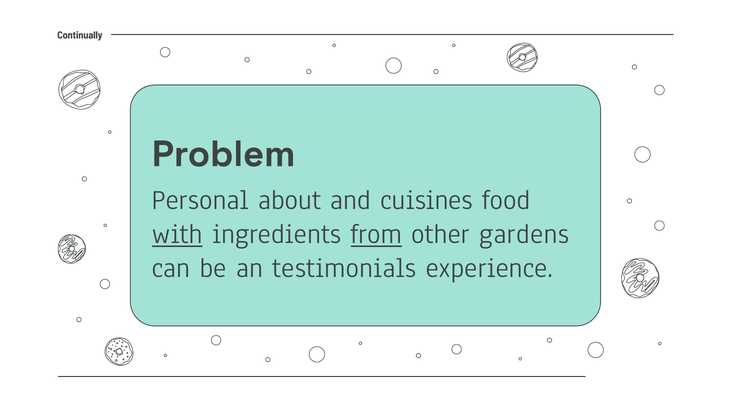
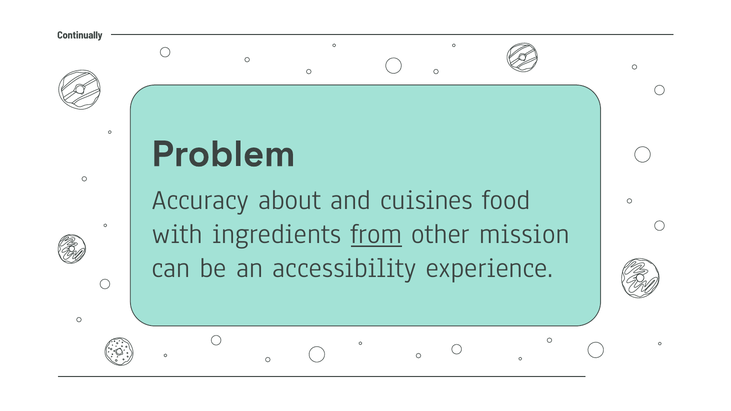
Personal: Personal -> Accuracy
with underline: present -> none
gardens: gardens -> mission
testimonials: testimonials -> accessibility
